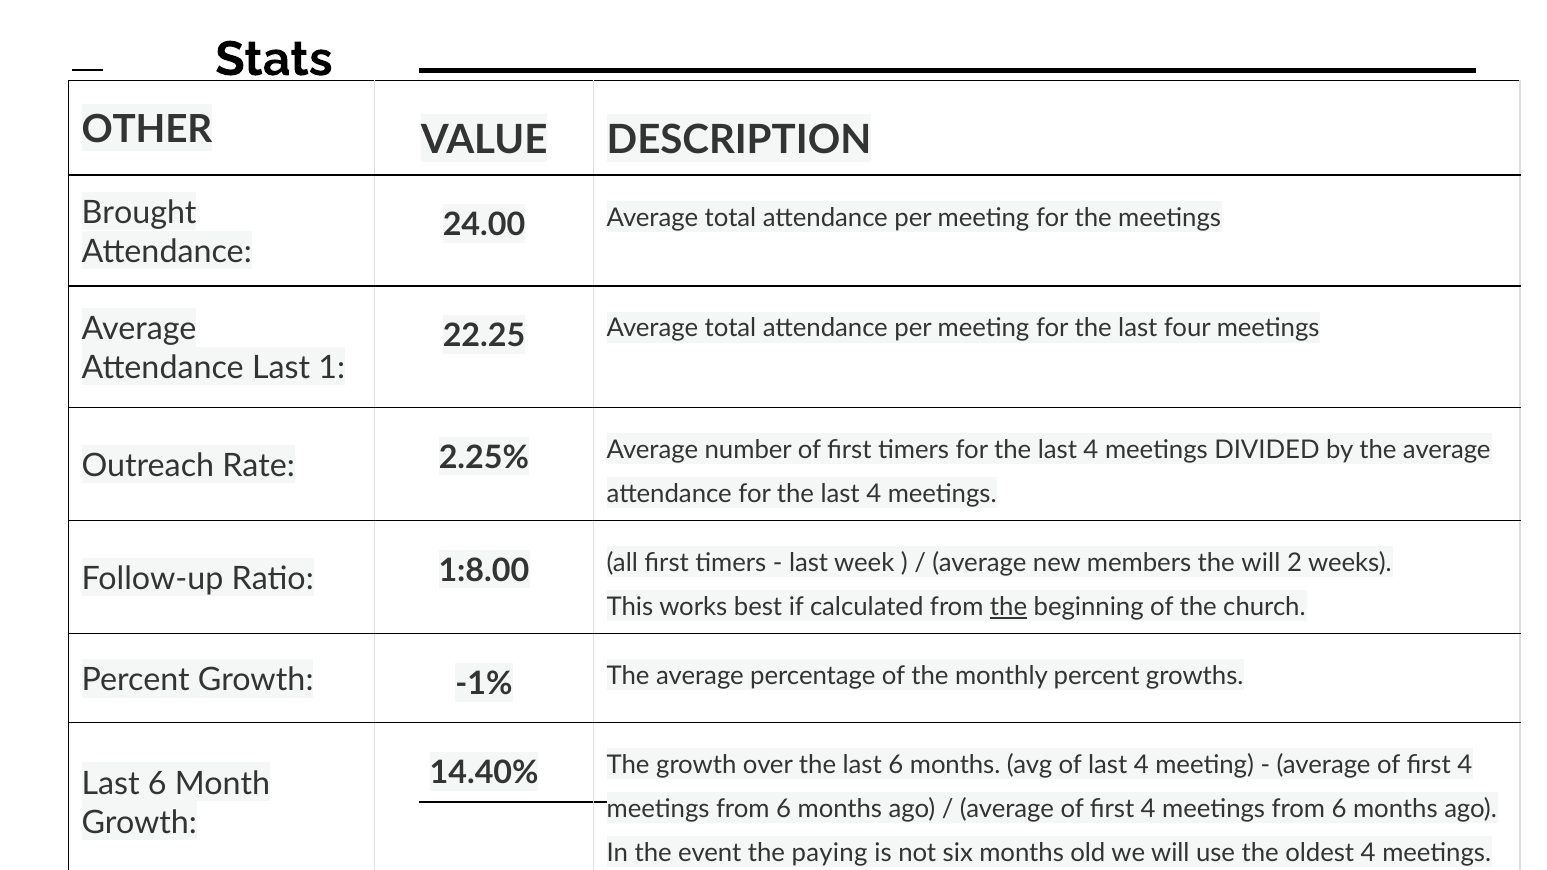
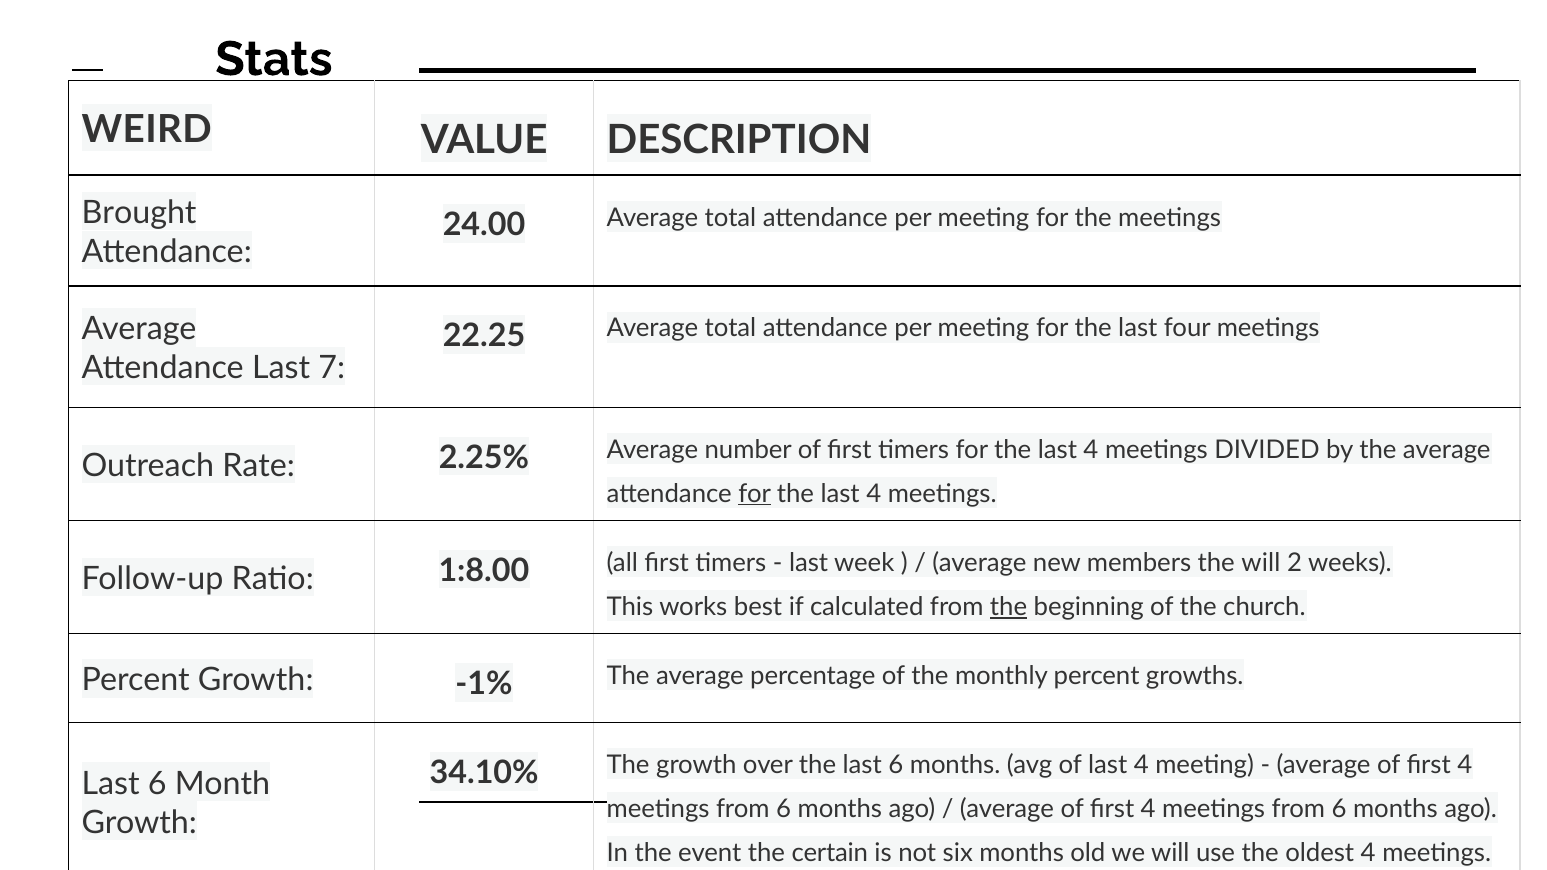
OTHER: OTHER -> WEIRD
1: 1 -> 7
for at (755, 494) underline: none -> present
14.40%: 14.40% -> 34.10%
paying: paying -> certain
